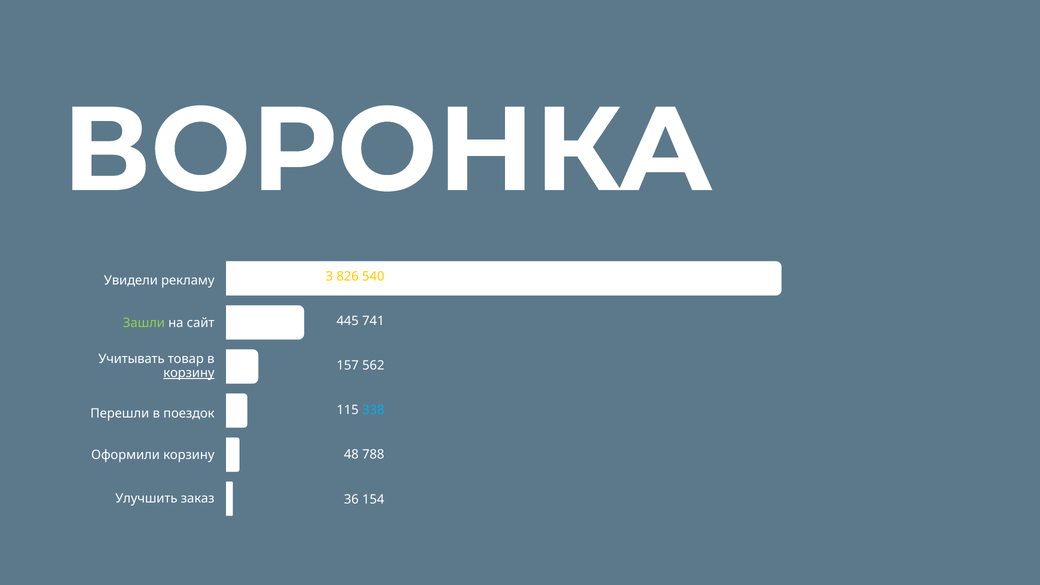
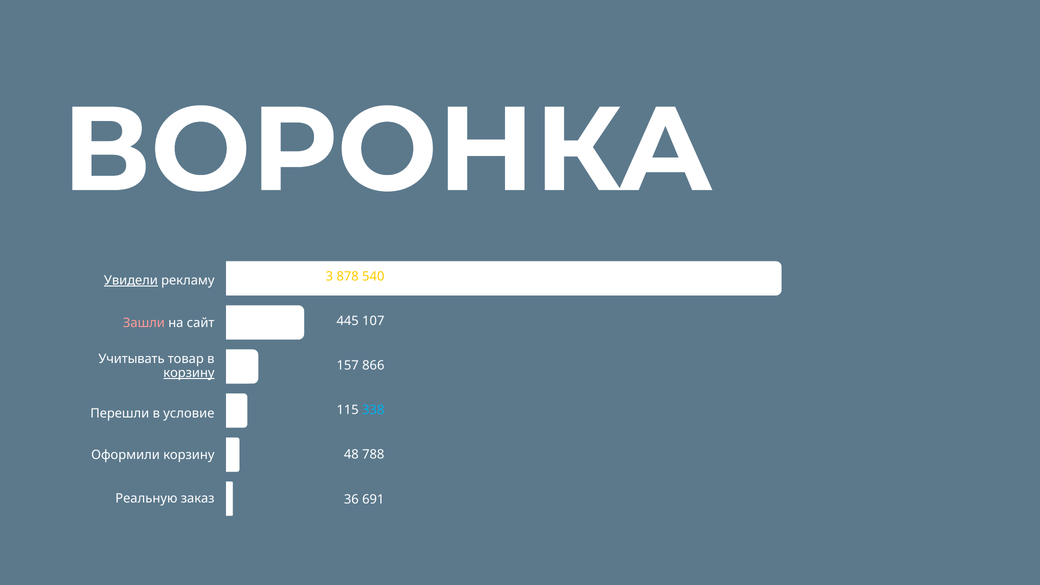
826: 826 -> 878
Увидели underline: none -> present
741: 741 -> 107
Зашли colour: light green -> pink
562: 562 -> 866
поездок: поездок -> условие
Улучшить: Улучшить -> Реальную
154: 154 -> 691
